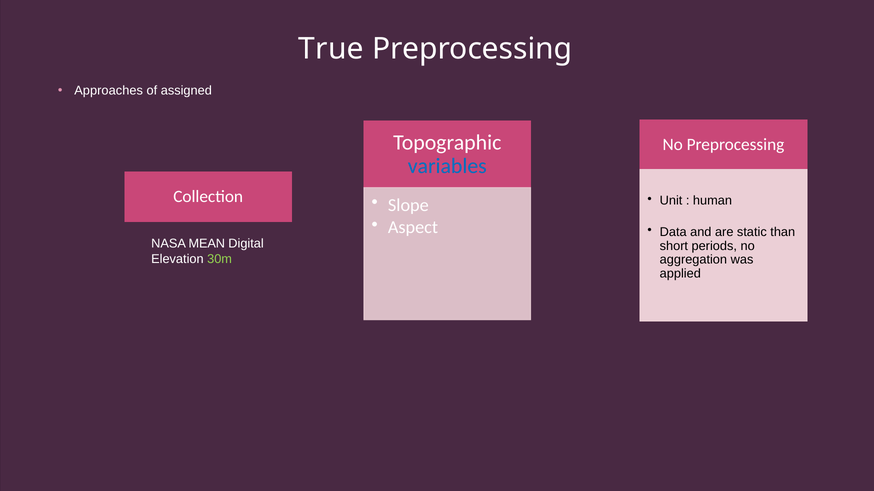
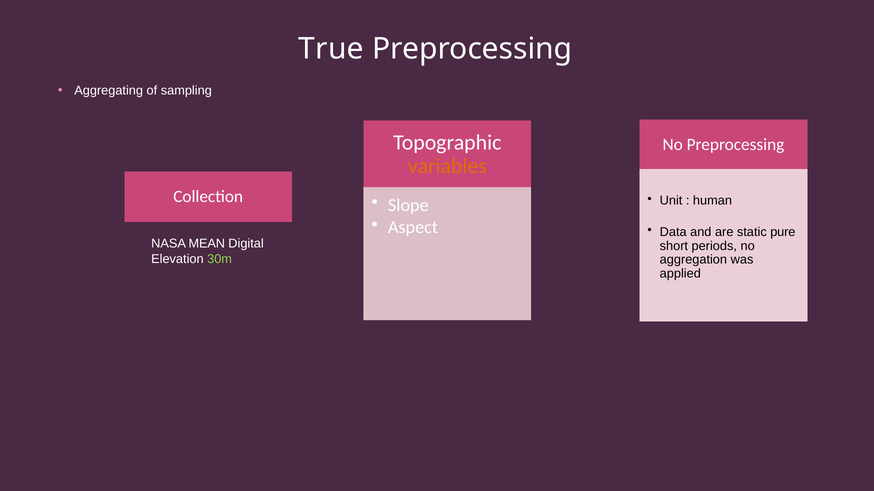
Approaches: Approaches -> Aggregating
assigned: assigned -> sampling
variables colour: blue -> orange
than: than -> pure
